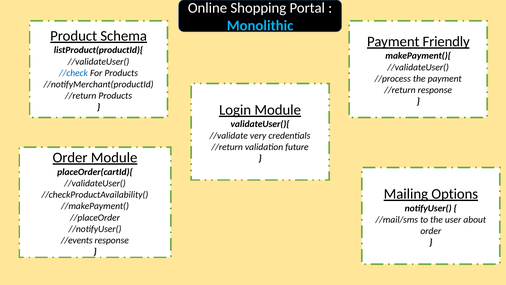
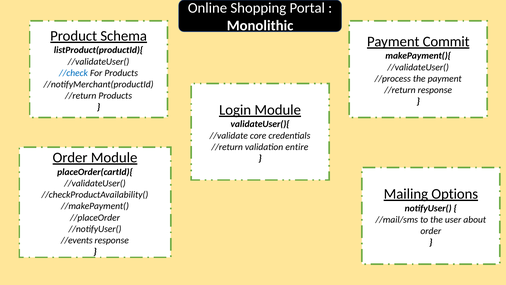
Monolithic colour: light blue -> white
Friendly: Friendly -> Commit
very: very -> core
future: future -> entire
